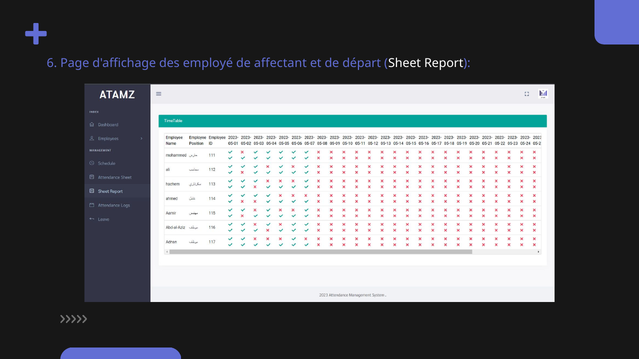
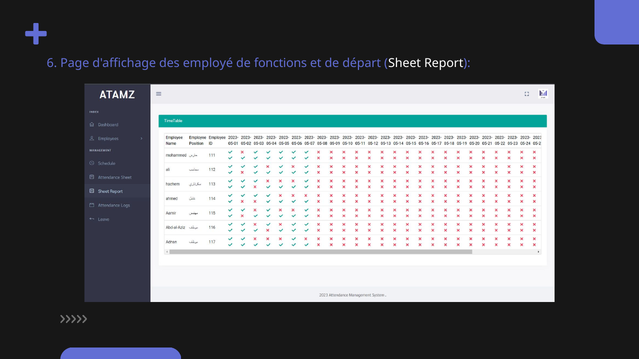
affectant: affectant -> fonctions
